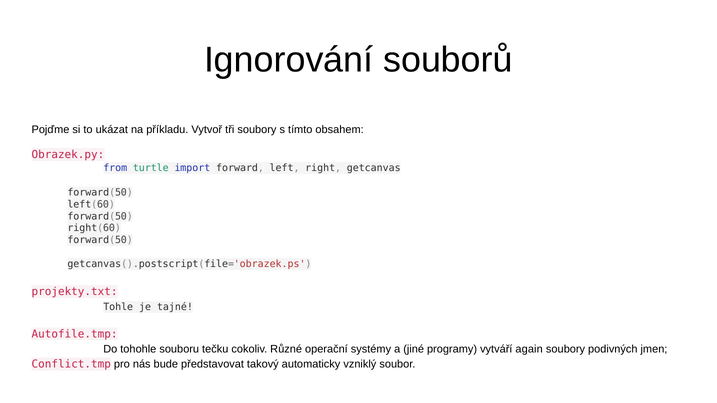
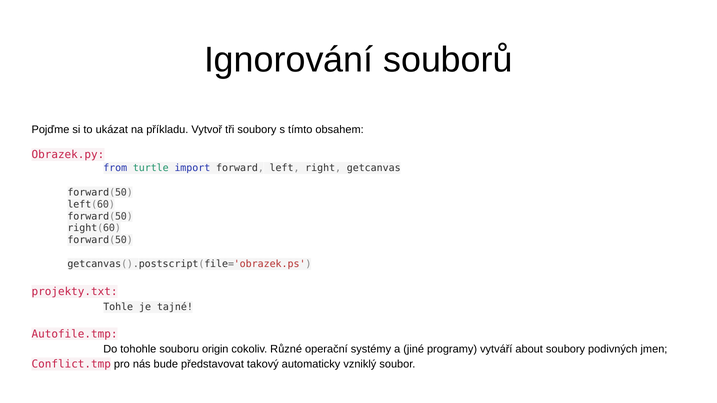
tečku: tečku -> origin
again: again -> about
